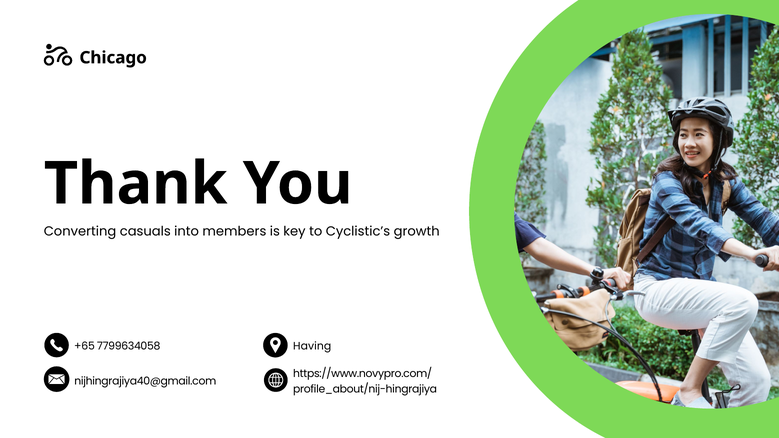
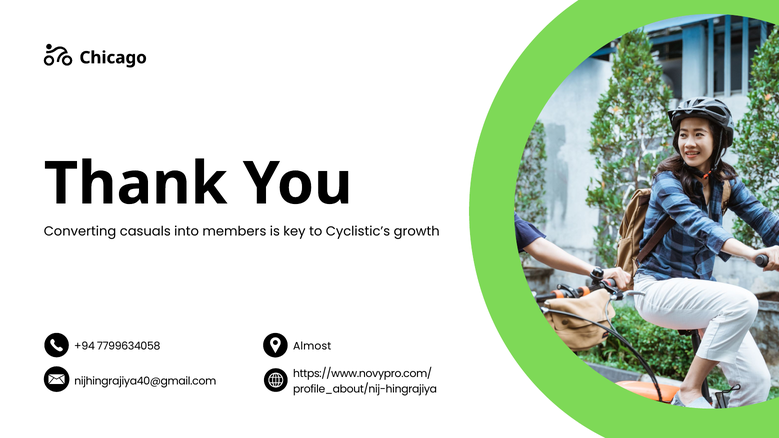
Having: Having -> Almost
+65: +65 -> +94
